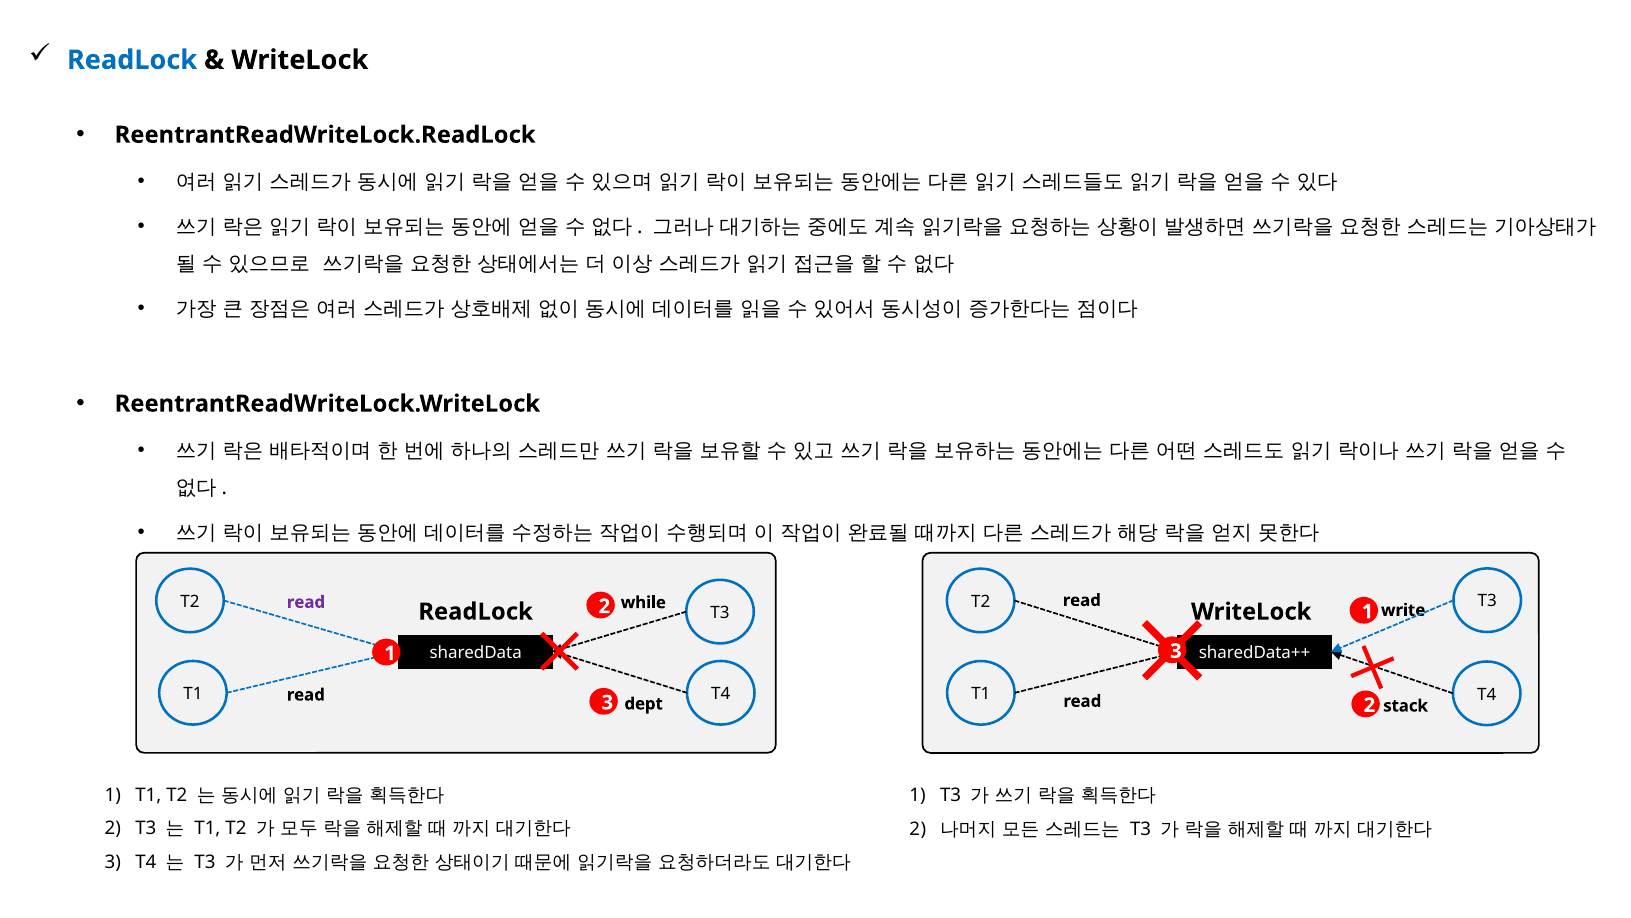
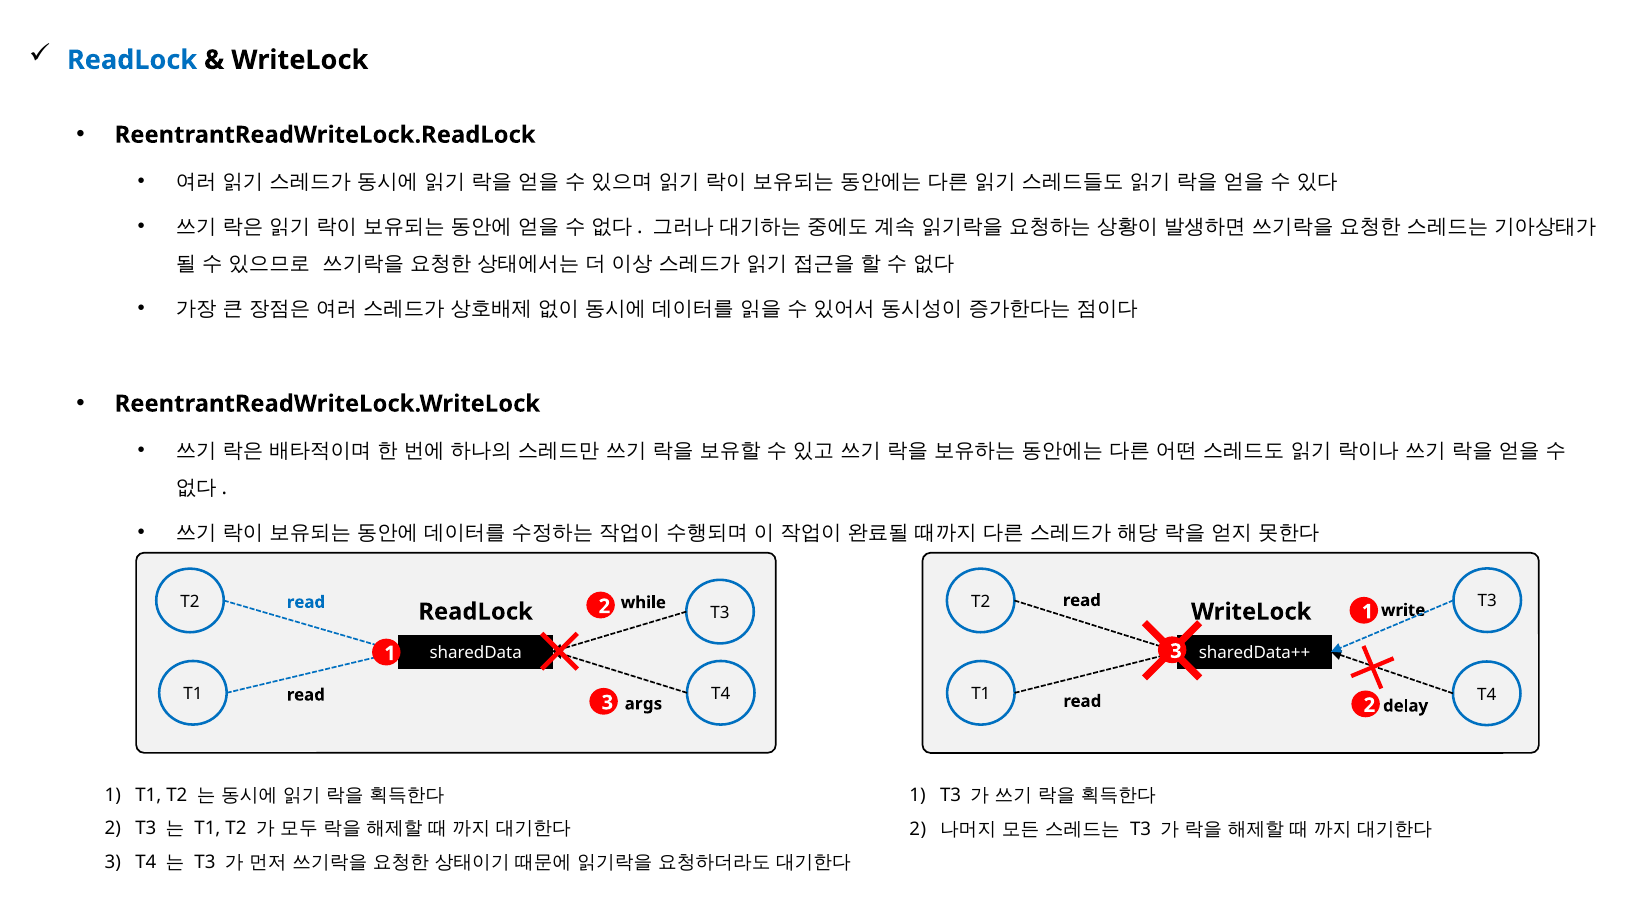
read at (306, 602) colour: purple -> blue
dept: dept -> args
stack: stack -> delay
